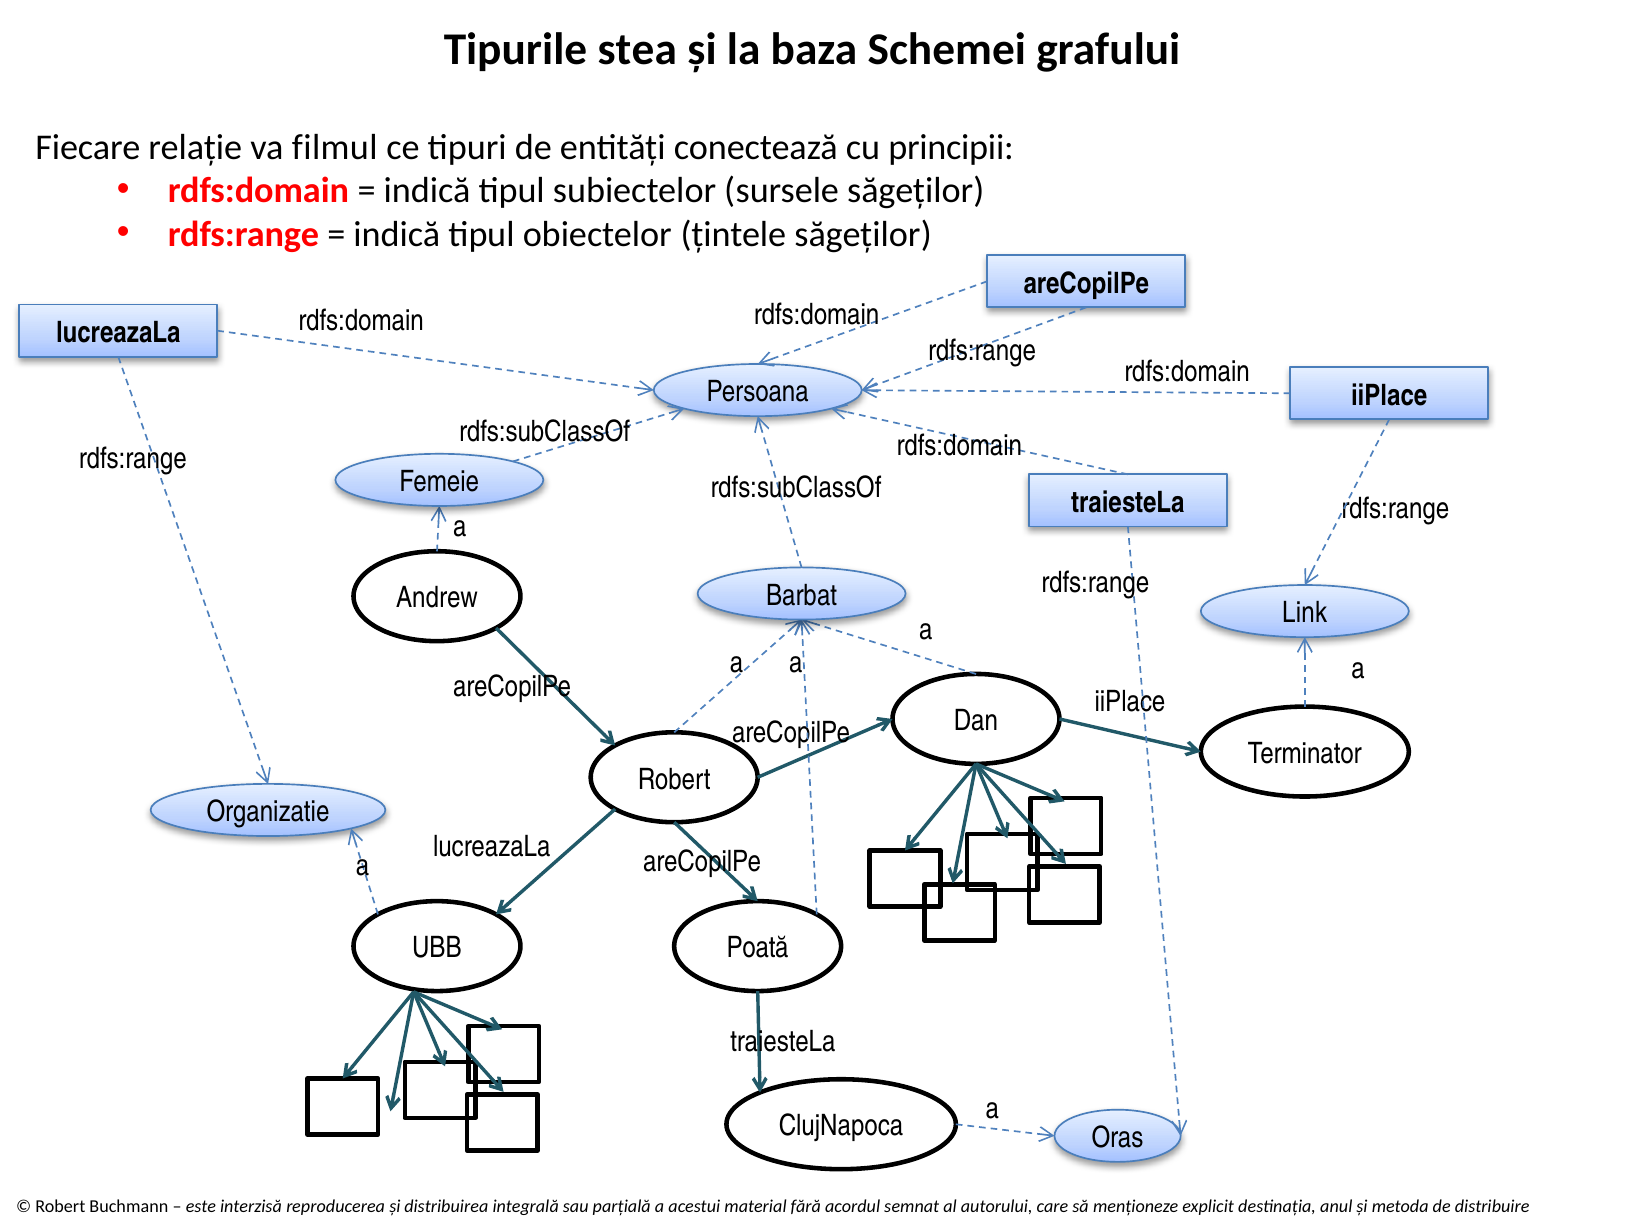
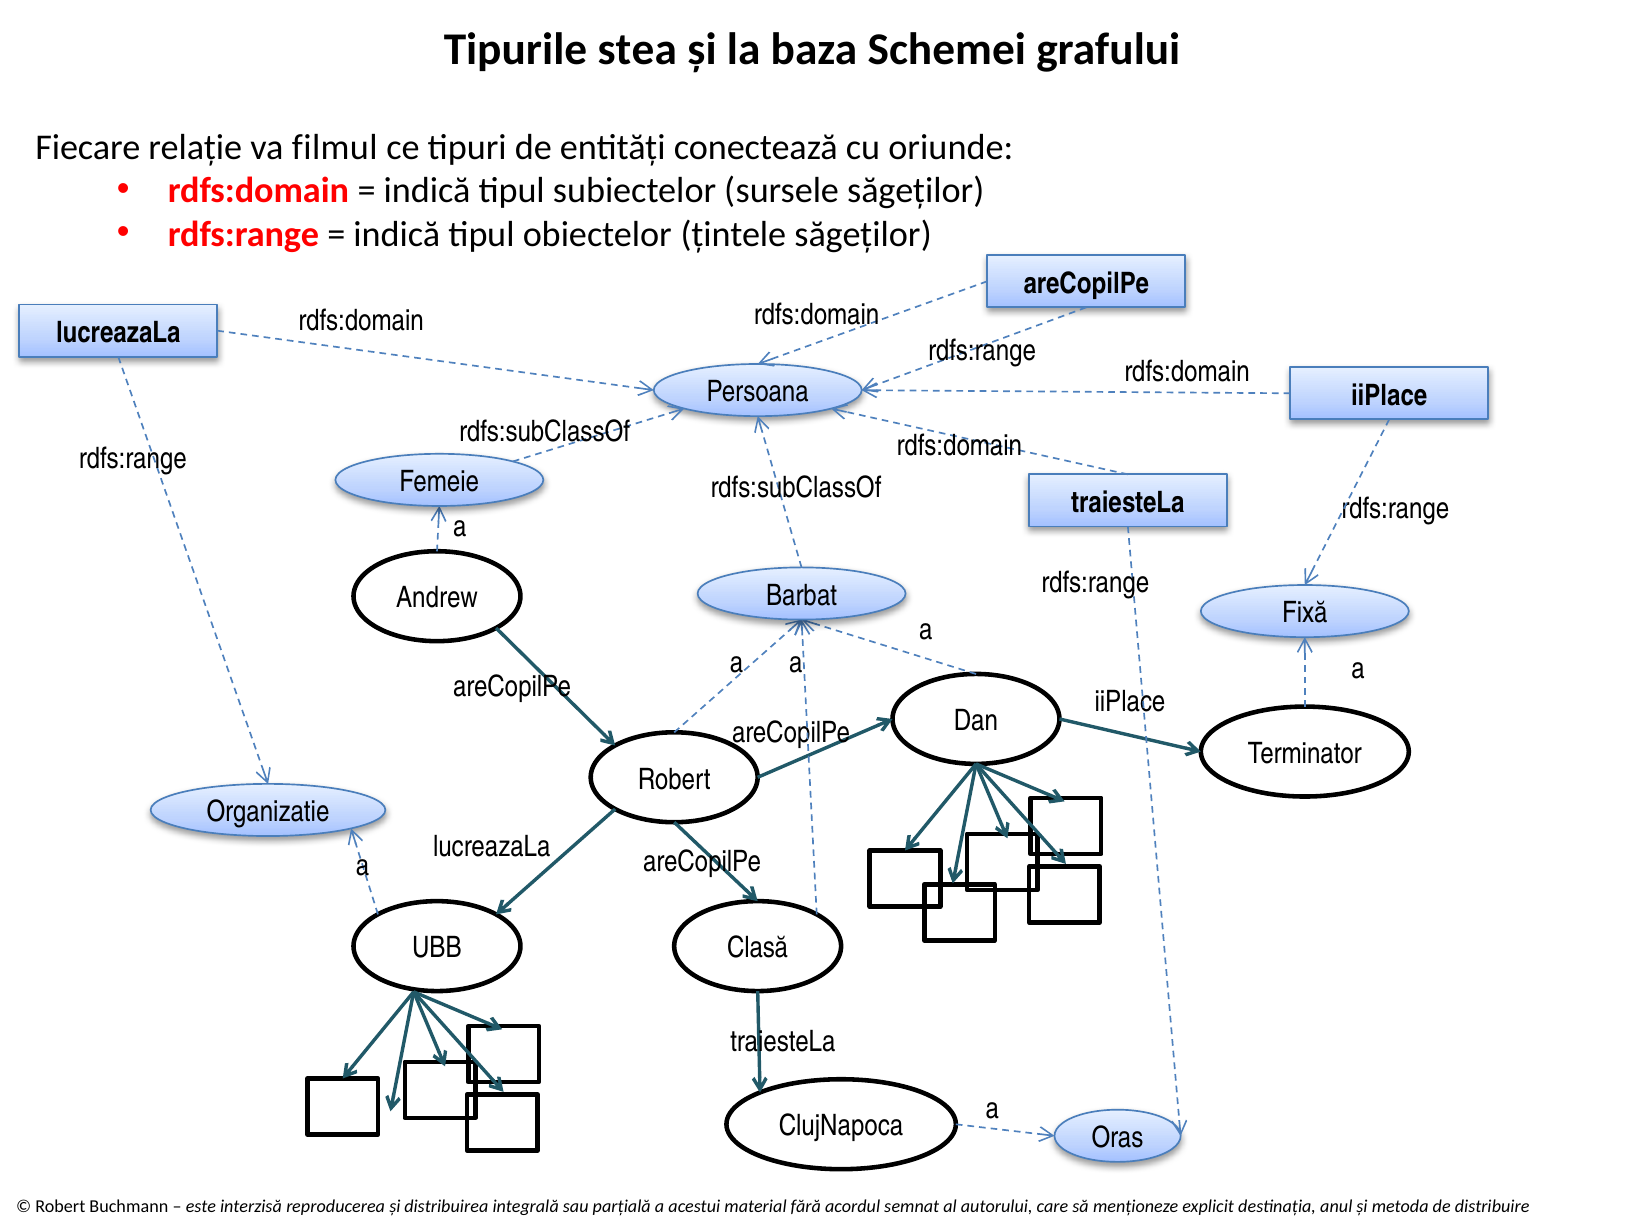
principii: principii -> oriunde
Link: Link -> Fixă
Poată: Poată -> Clasă
